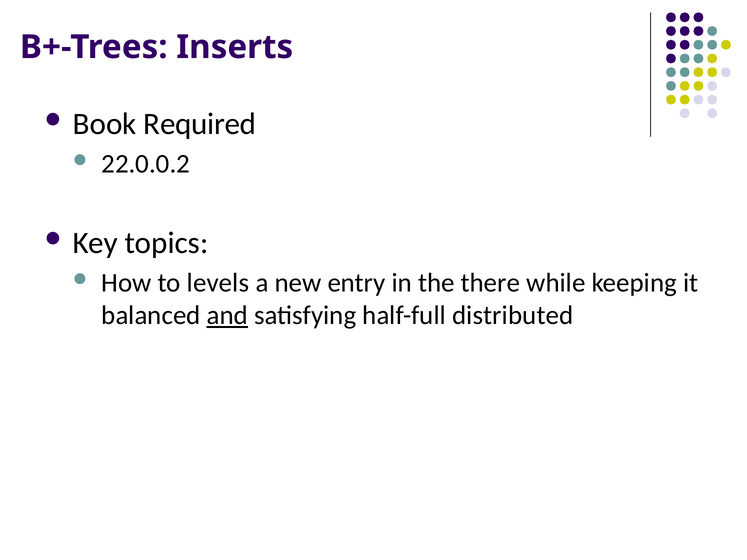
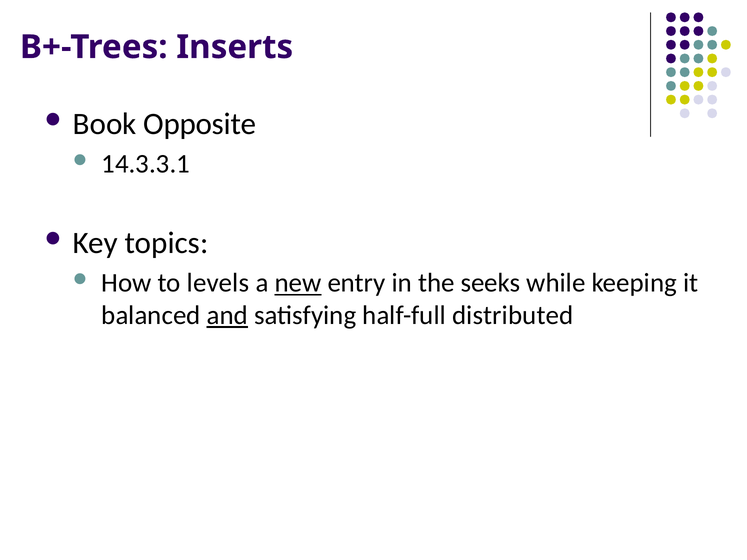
Required: Required -> Opposite
22.0.0.2: 22.0.0.2 -> 14.3.3.1
new underline: none -> present
there: there -> seeks
